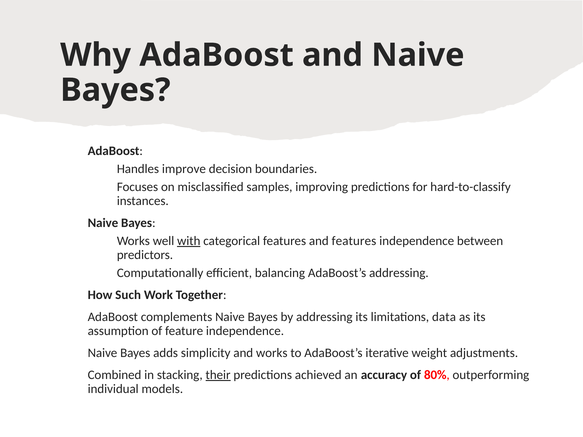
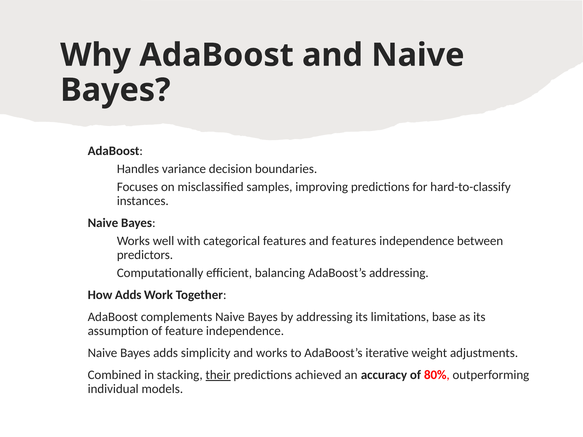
improve: improve -> variance
with underline: present -> none
How Such: Such -> Adds
data: data -> base
